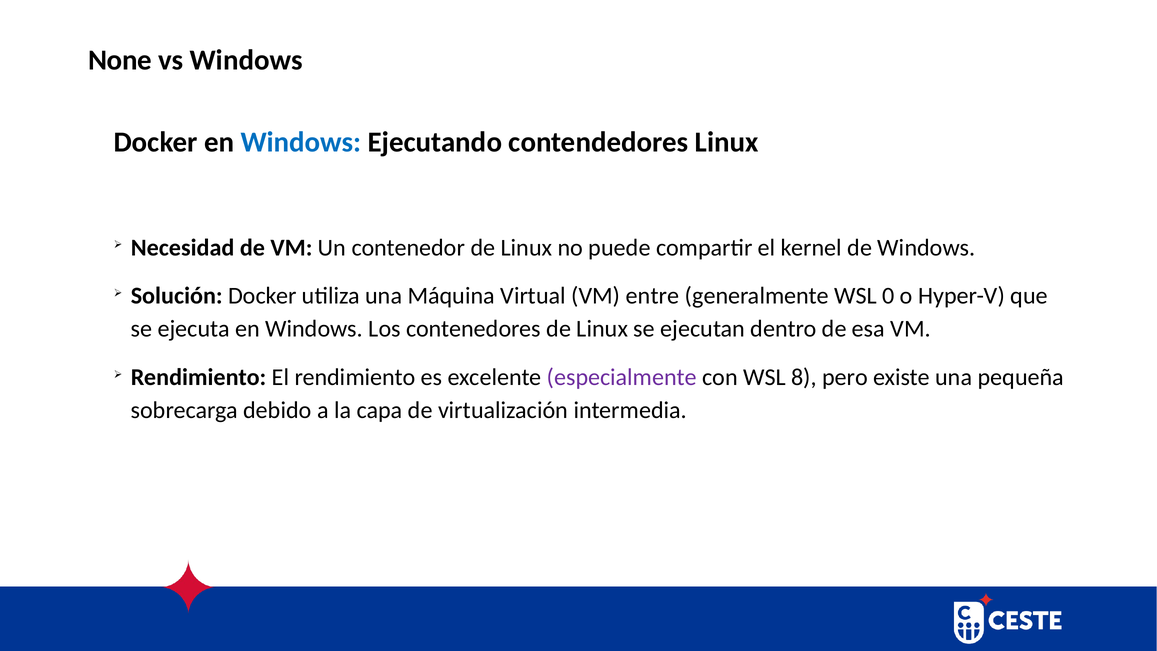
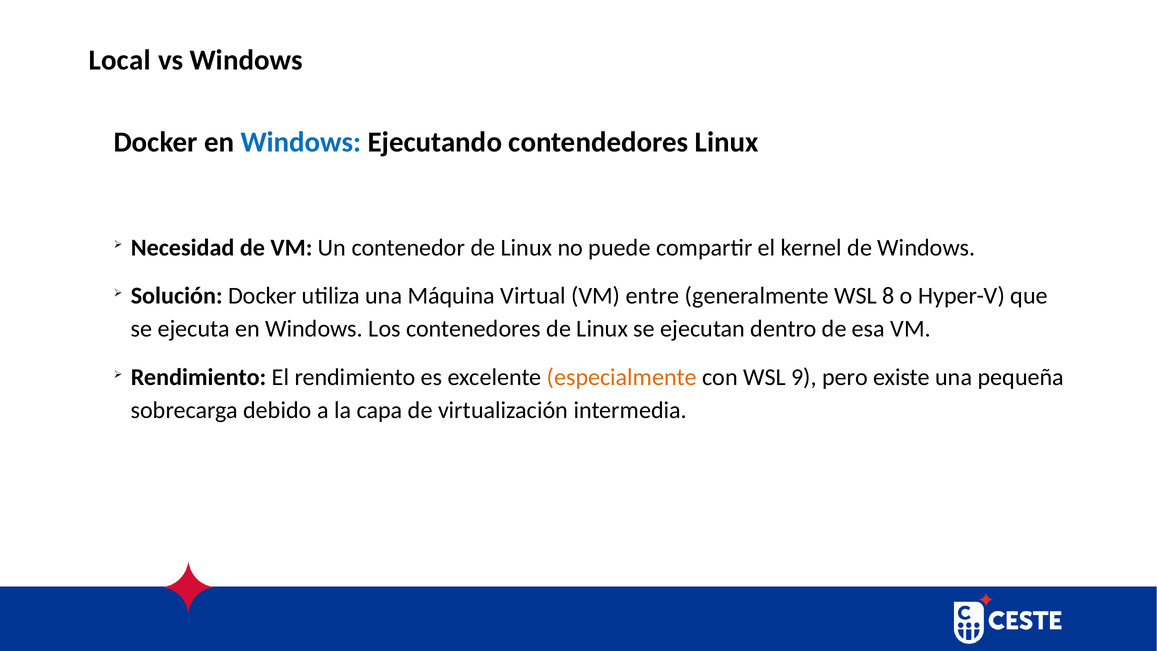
None: None -> Local
0: 0 -> 8
especialmente colour: purple -> orange
8: 8 -> 9
